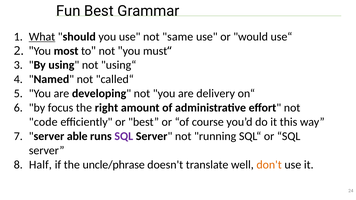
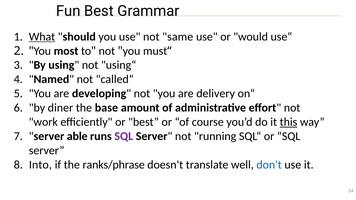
focus: focus -> diner
right: right -> base
code: code -> work
this underline: none -> present
Half: Half -> Into
uncle/phrase: uncle/phrase -> ranks/phrase
don't colour: orange -> blue
